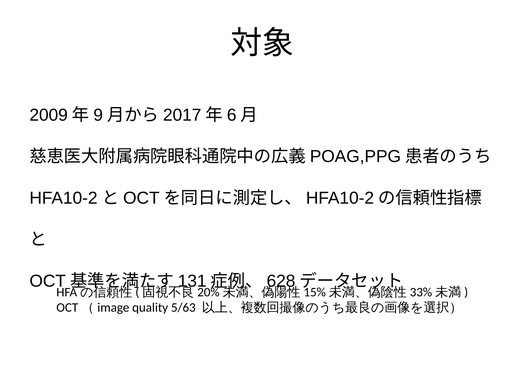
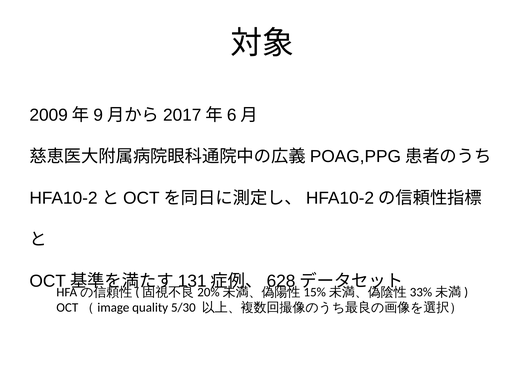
5/63: 5/63 -> 5/30
